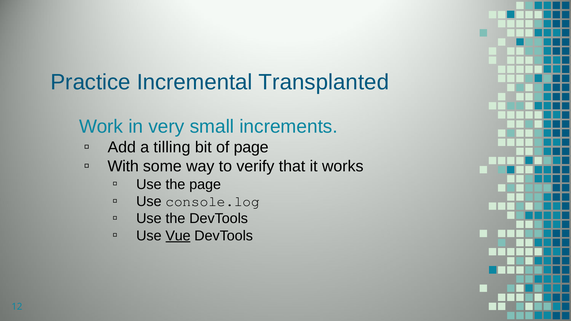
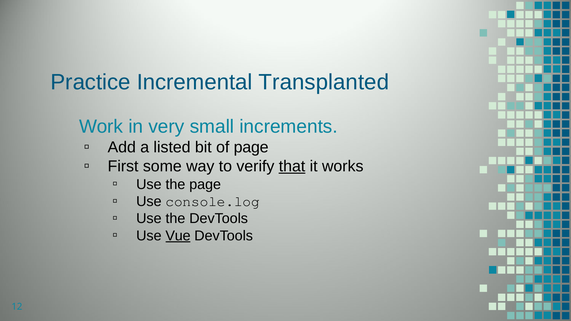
tilling: tilling -> listed
With: With -> First
that underline: none -> present
